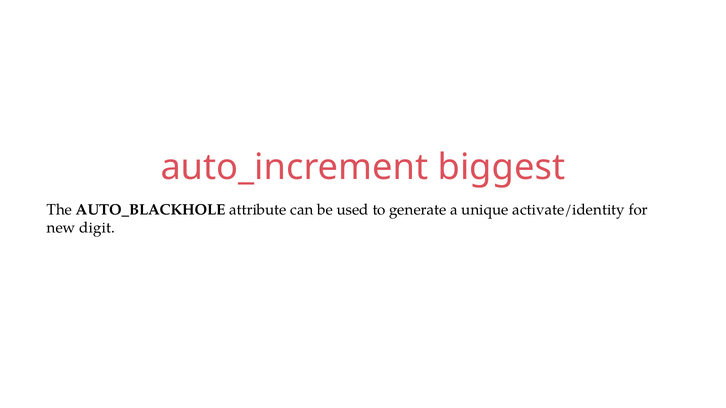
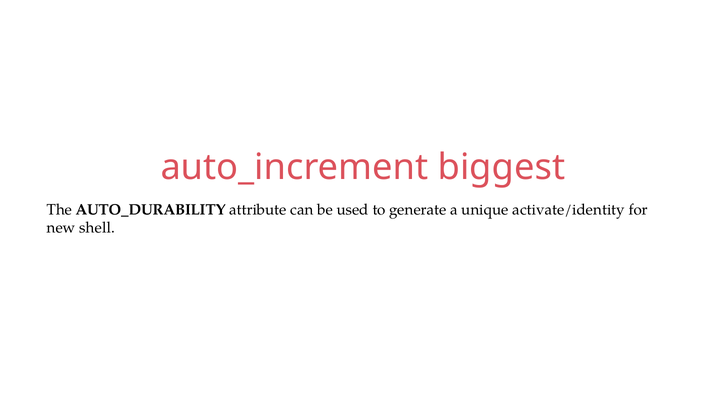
AUTO_BLACKHOLE: AUTO_BLACKHOLE -> AUTO_DURABILITY
digit: digit -> shell
